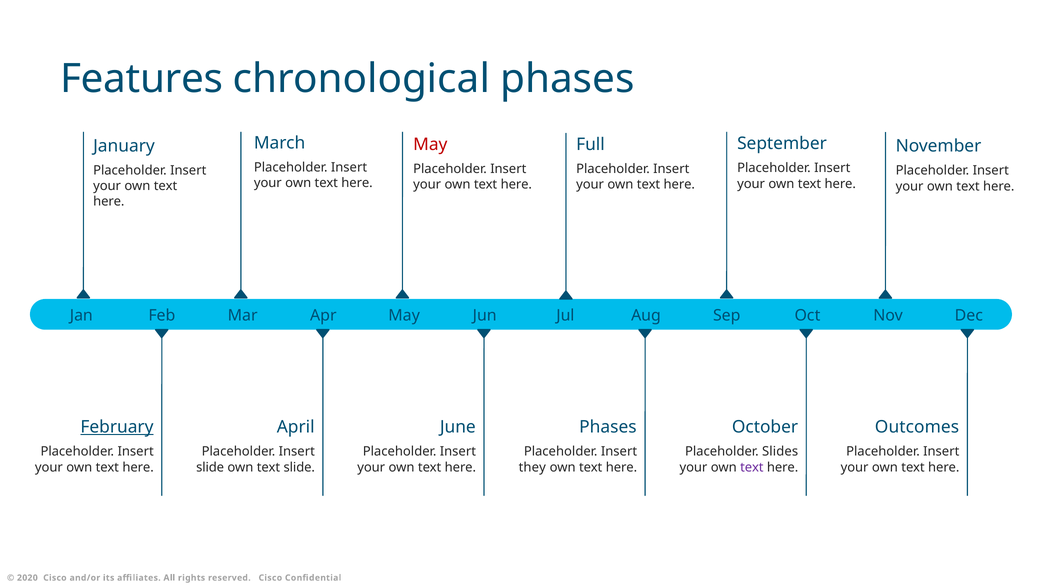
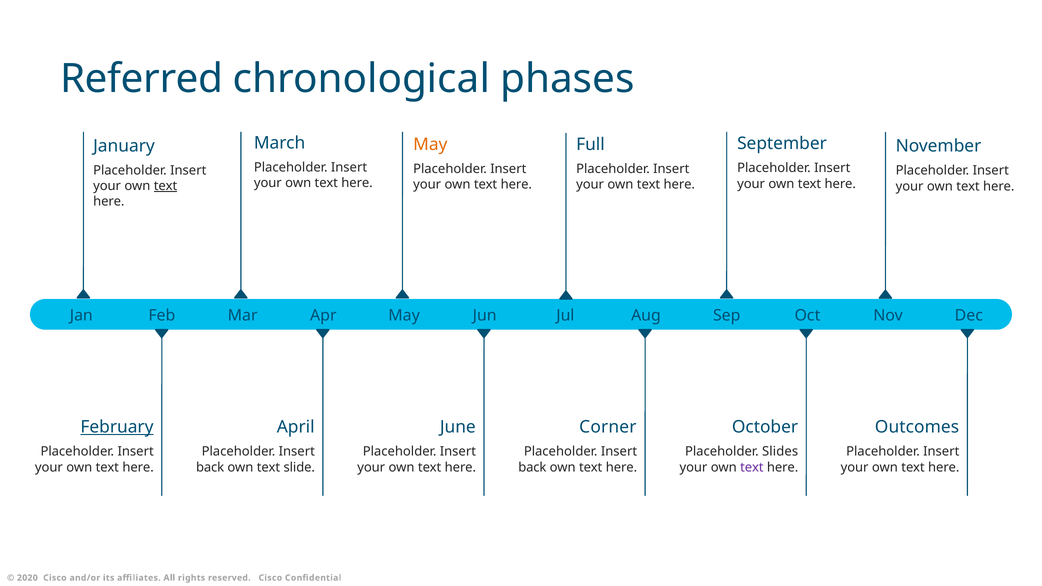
Features: Features -> Referred
May at (430, 145) colour: red -> orange
text at (166, 186) underline: none -> present
Phases at (608, 427): Phases -> Corner
slide at (210, 467): slide -> back
they at (532, 467): they -> back
